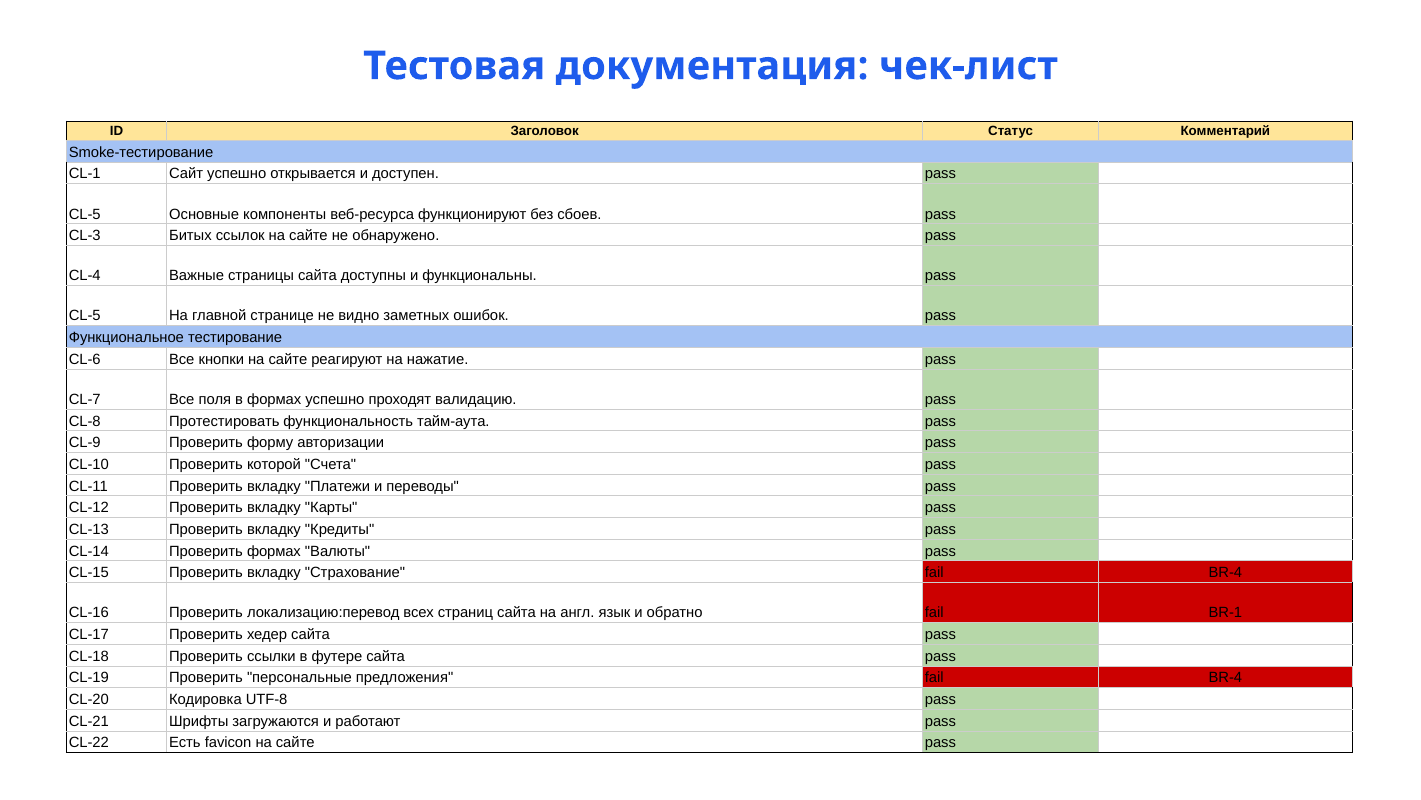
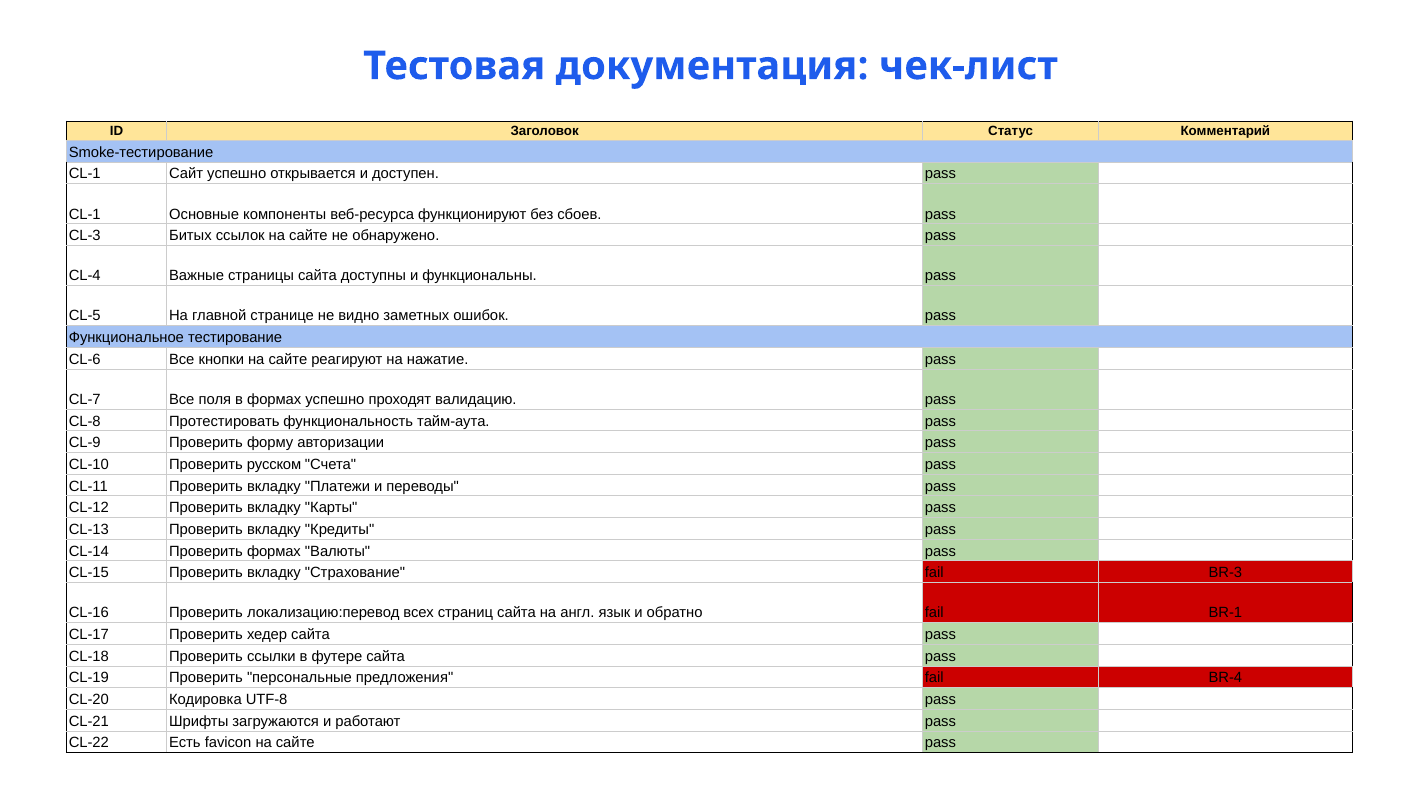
CL-5 at (85, 214): CL-5 -> CL-1
которой: которой -> русском
Страхование fail BR-4: BR-4 -> BR-3
